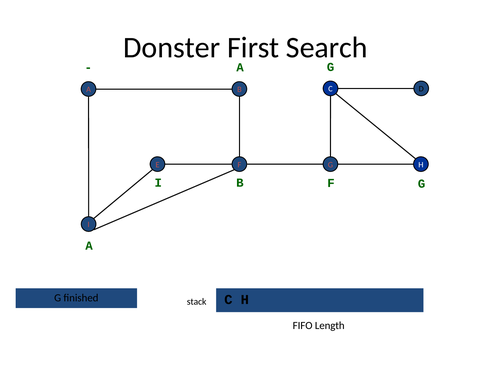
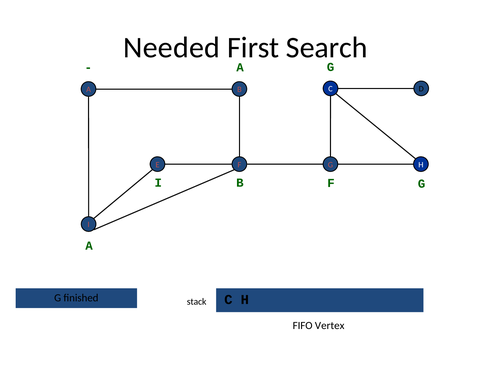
Donster: Donster -> Needed
Length: Length -> Vertex
